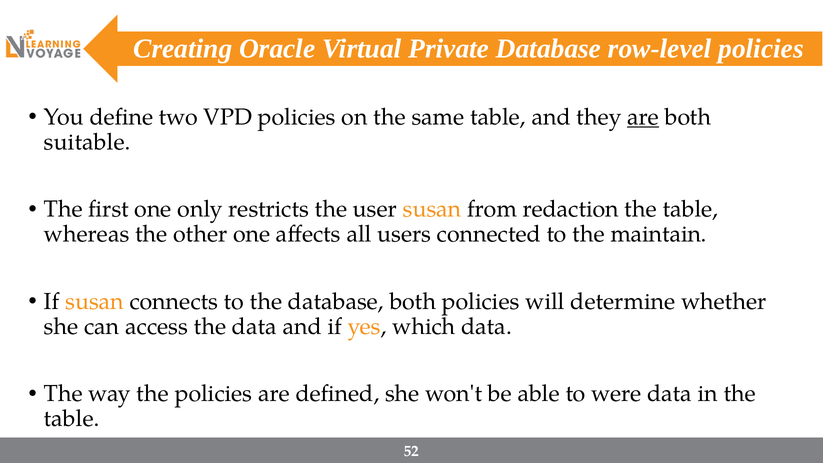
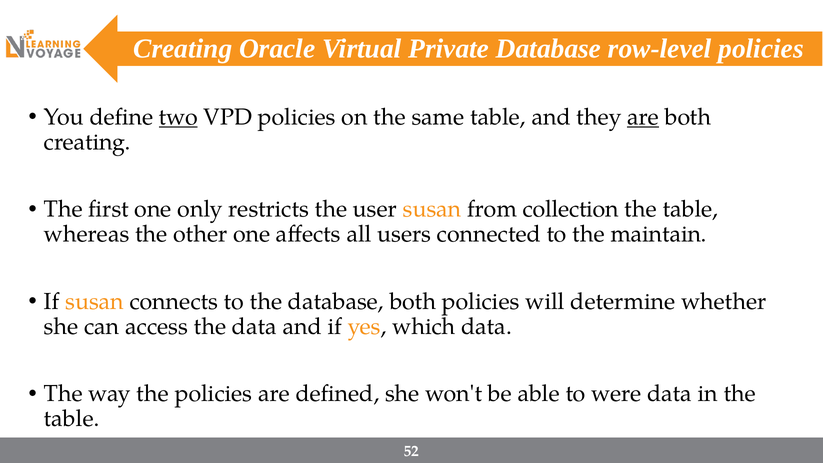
two underline: none -> present
suitable at (87, 142): suitable -> creating
redaction: redaction -> collection
